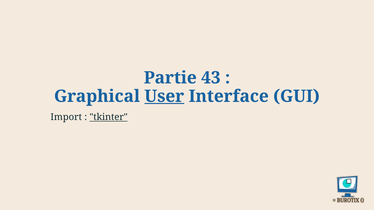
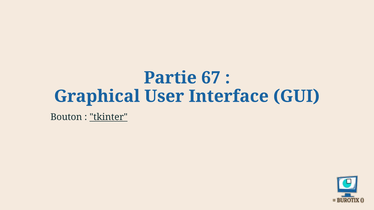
43: 43 -> 67
User underline: present -> none
Import: Import -> Bouton
